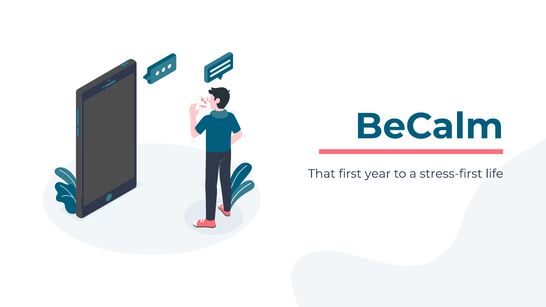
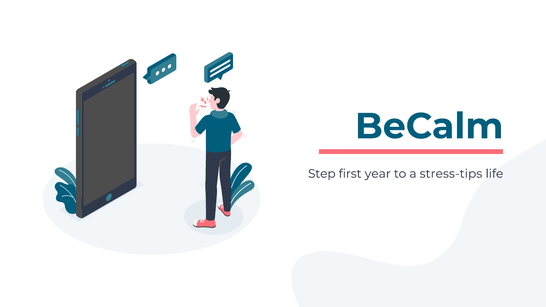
That: That -> Step
stress-first: stress-first -> stress-tips
